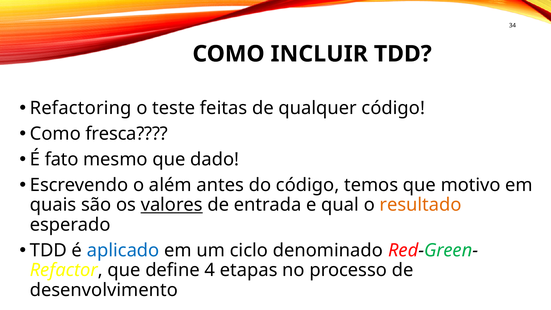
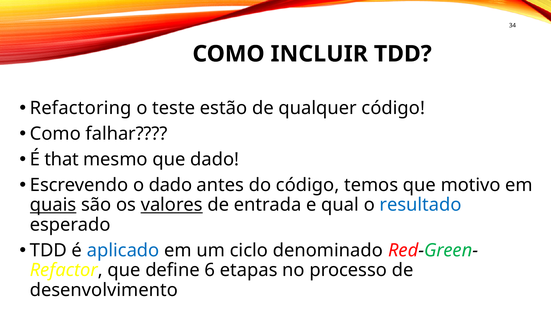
feitas: feitas -> estão
fresca: fresca -> falhar
fato: fato -> that
o além: além -> dado
quais underline: none -> present
resultado colour: orange -> blue
4: 4 -> 6
